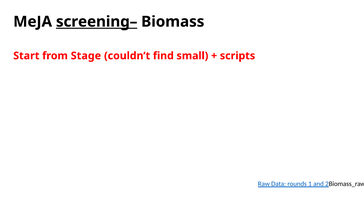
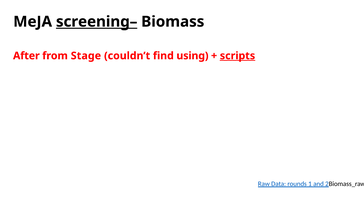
Start: Start -> After
small: small -> using
scripts underline: none -> present
